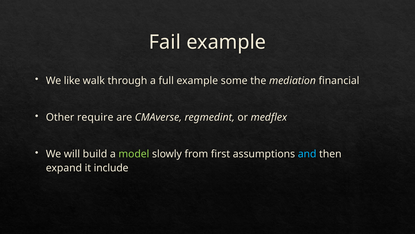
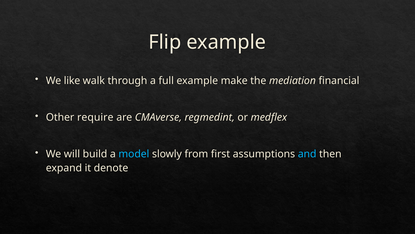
Fail: Fail -> Flip
some: some -> make
model colour: light green -> light blue
include: include -> denote
